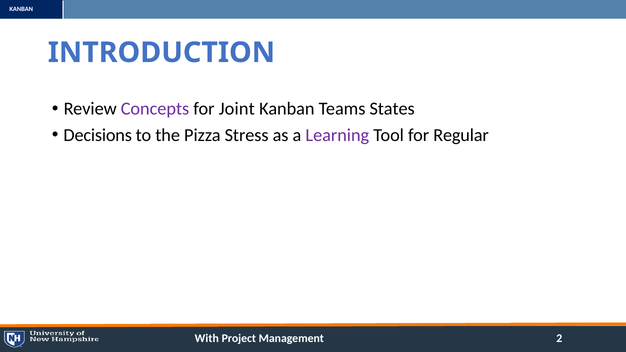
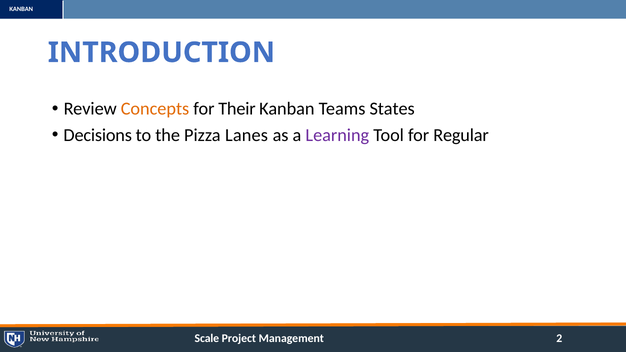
Concepts colour: purple -> orange
Joint: Joint -> Their
Stress: Stress -> Lanes
With: With -> Scale
